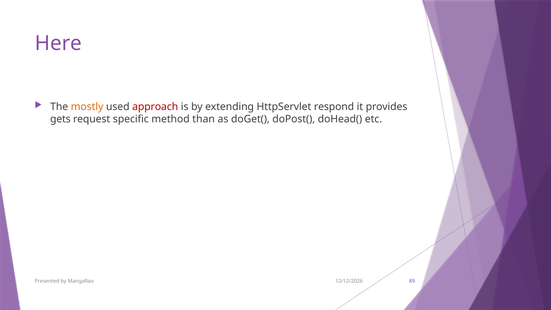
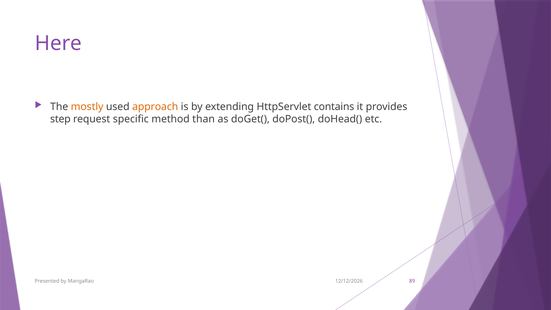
approach colour: red -> orange
respond: respond -> contains
gets: gets -> step
